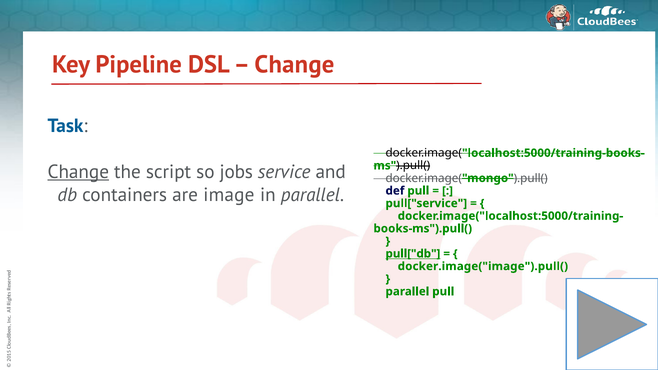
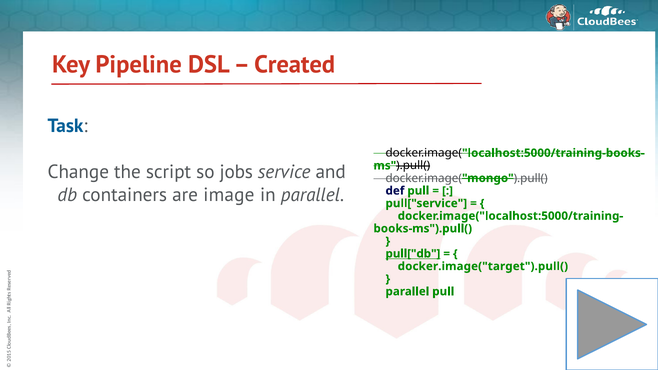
Change at (294, 65): Change -> Created
Change at (78, 172) underline: present -> none
docker.image("image").pull(: docker.image("image").pull( -> docker.image("target").pull(
